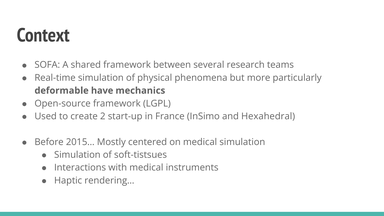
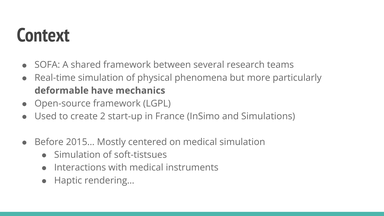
Hexahedral: Hexahedral -> Simulations
